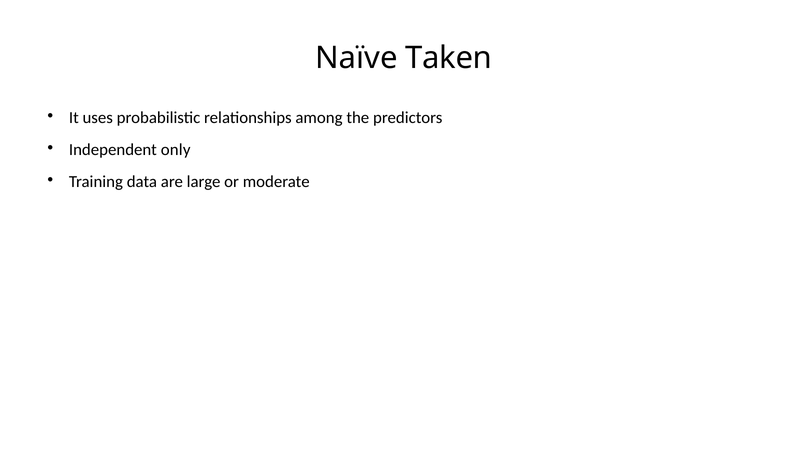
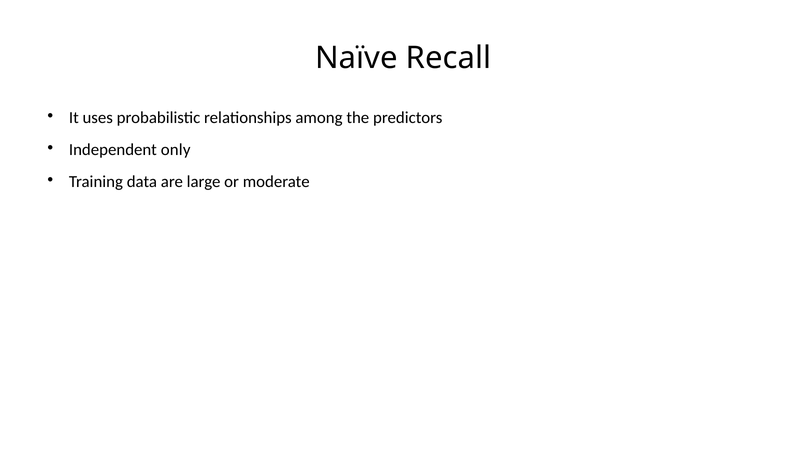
Taken: Taken -> Recall
